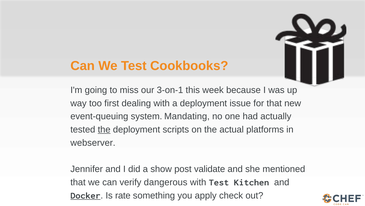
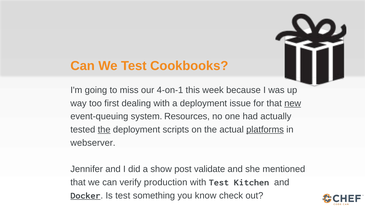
3-on-1: 3-on-1 -> 4-on-1
new underline: none -> present
Mandating: Mandating -> Resources
platforms underline: none -> present
dangerous: dangerous -> production
Is rate: rate -> test
apply: apply -> know
